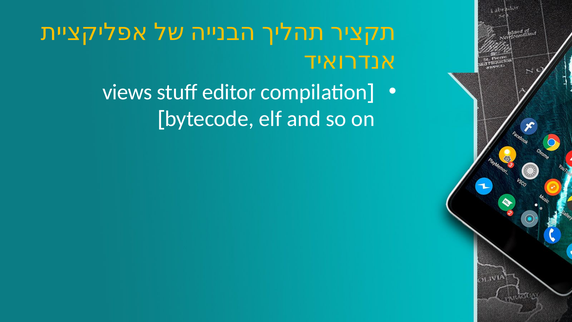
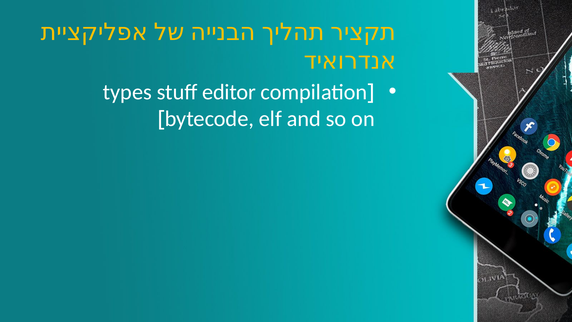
views: views -> types
